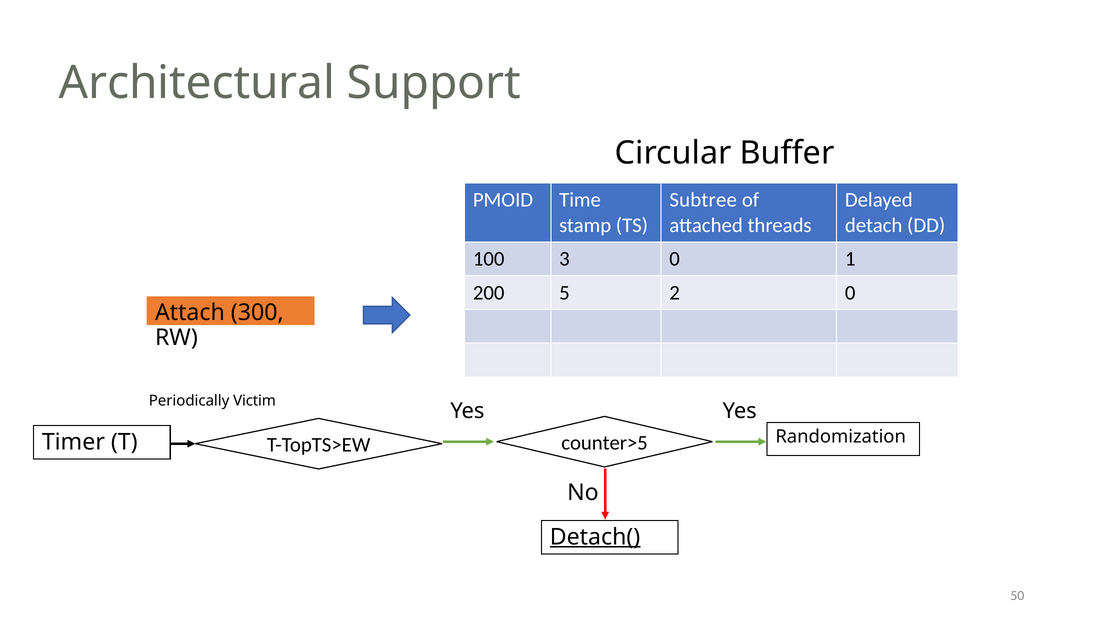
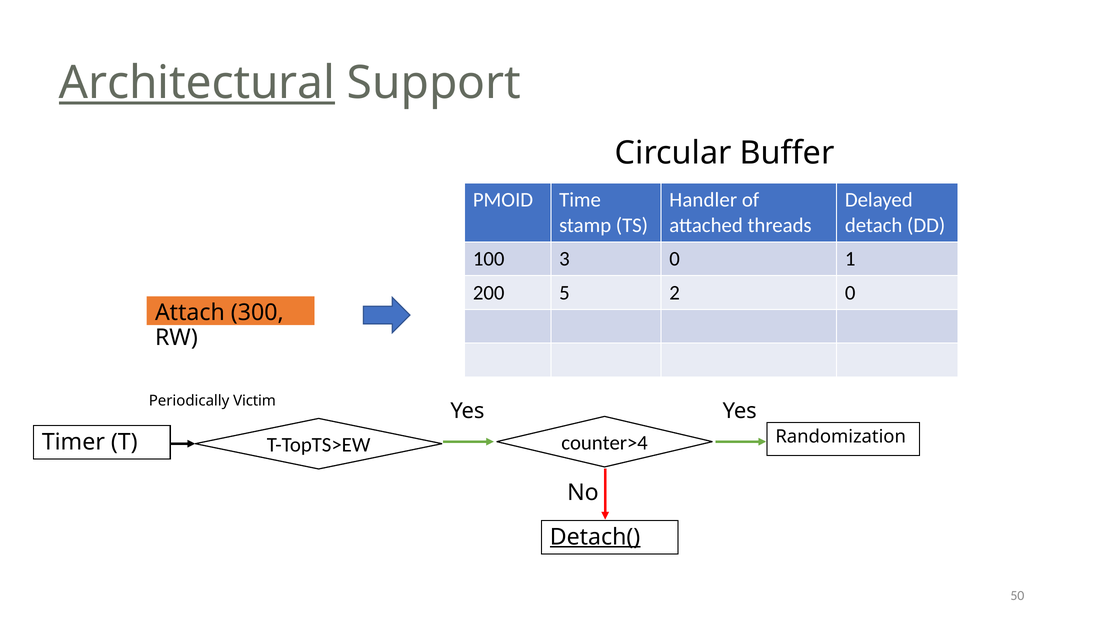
Architectural underline: none -> present
Subtree: Subtree -> Handler
counter>5: counter>5 -> counter>4
